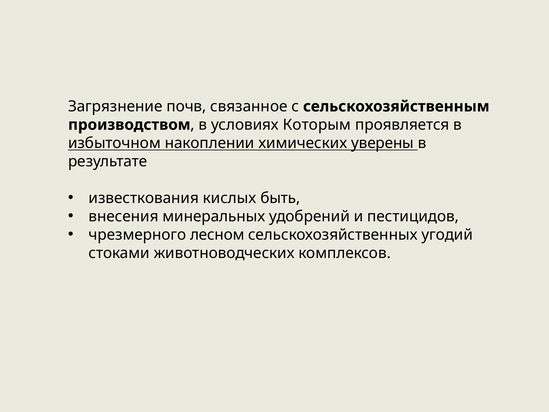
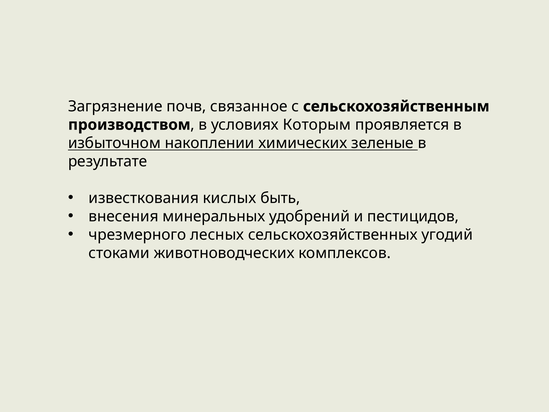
уверены: уверены -> зеленые
лесном: лесном -> лесных
